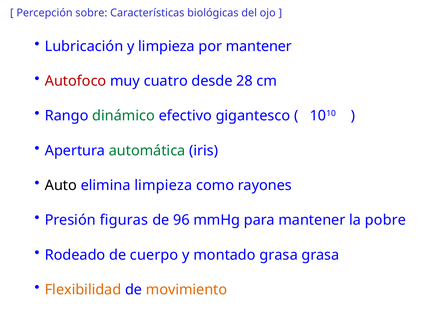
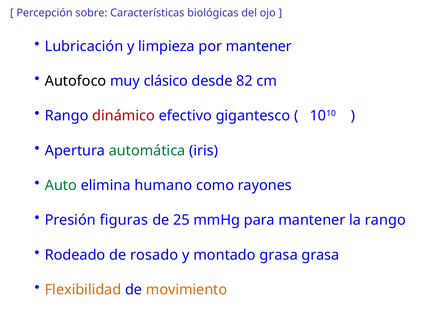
Autofoco colour: red -> black
cuatro: cuatro -> clásico
28: 28 -> 82
dinámico colour: green -> red
Auto colour: black -> green
elimina limpieza: limpieza -> humano
96: 96 -> 25
la pobre: pobre -> rango
cuerpo: cuerpo -> rosado
